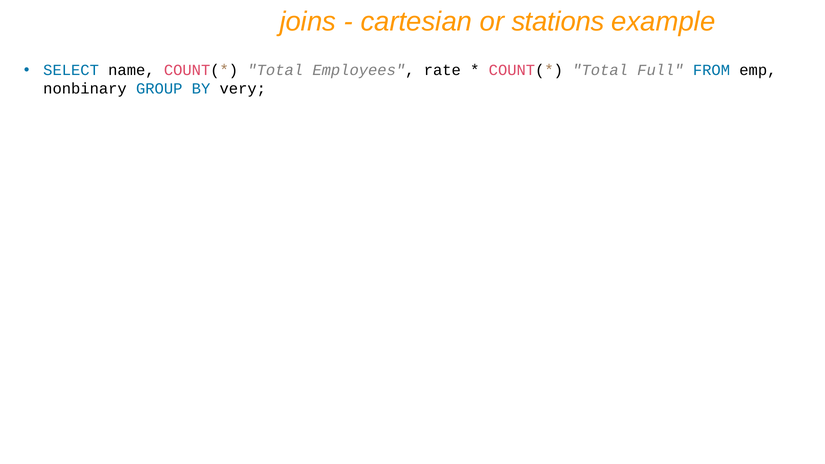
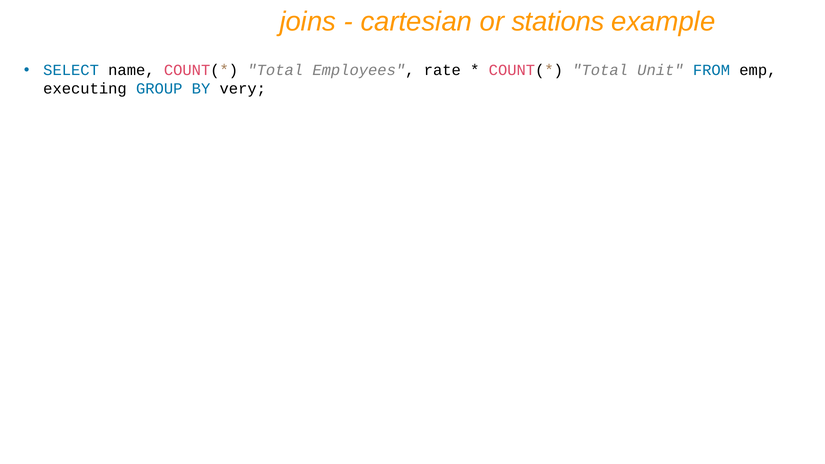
Full: Full -> Unit
nonbinary: nonbinary -> executing
